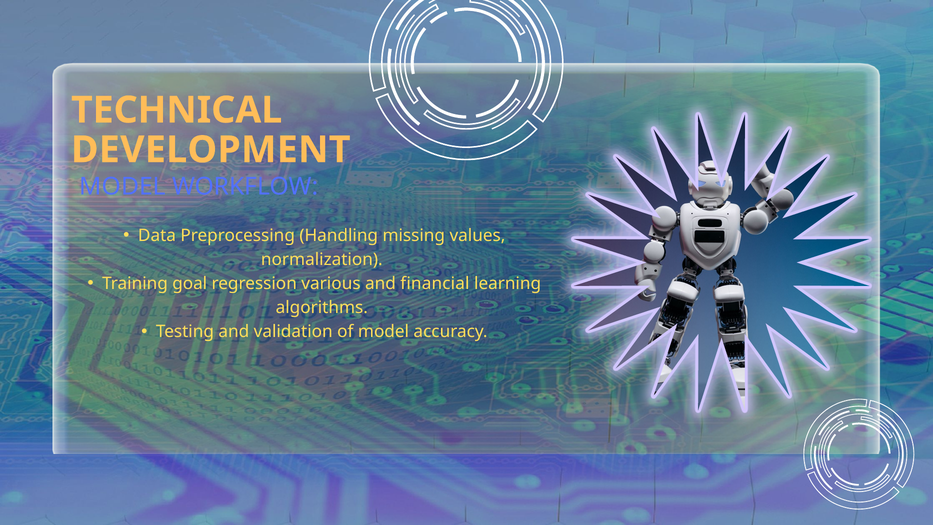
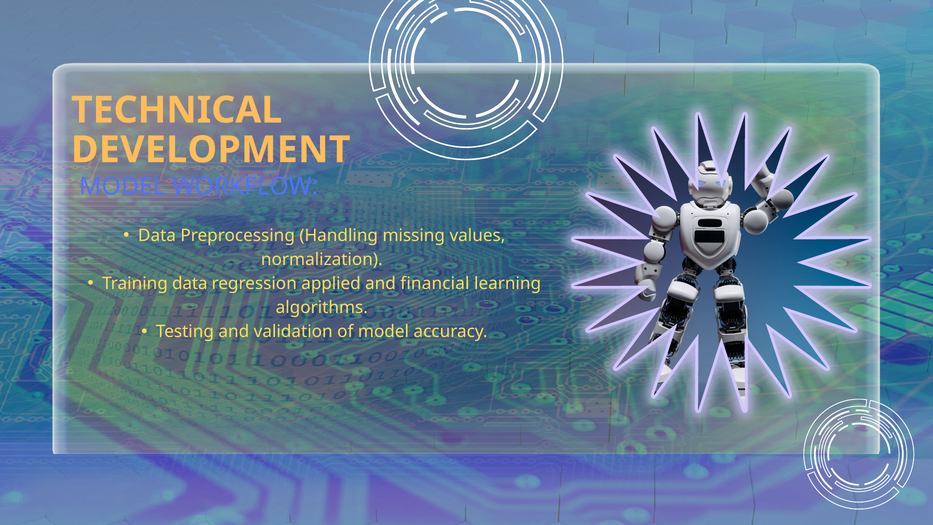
Training goal: goal -> data
various: various -> applied
